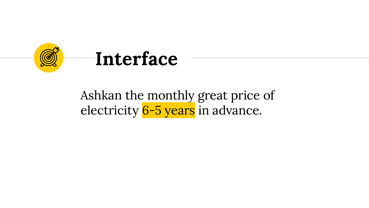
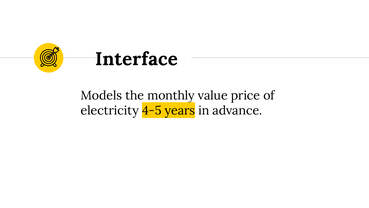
Ashkan: Ashkan -> Models
great: great -> value
6-5: 6-5 -> 4-5
